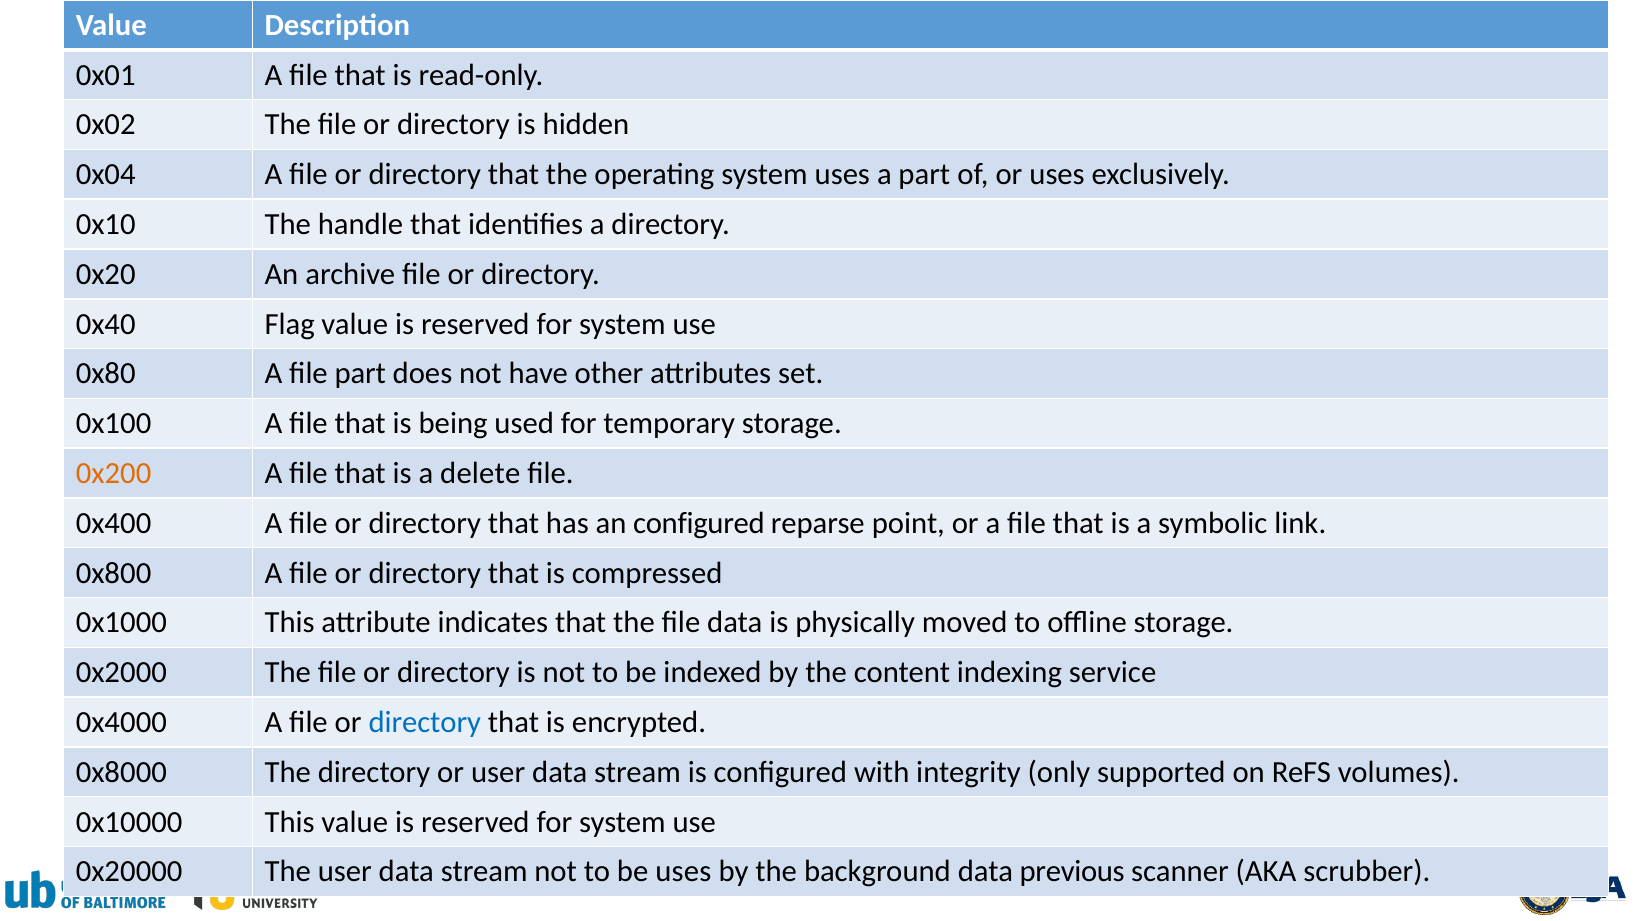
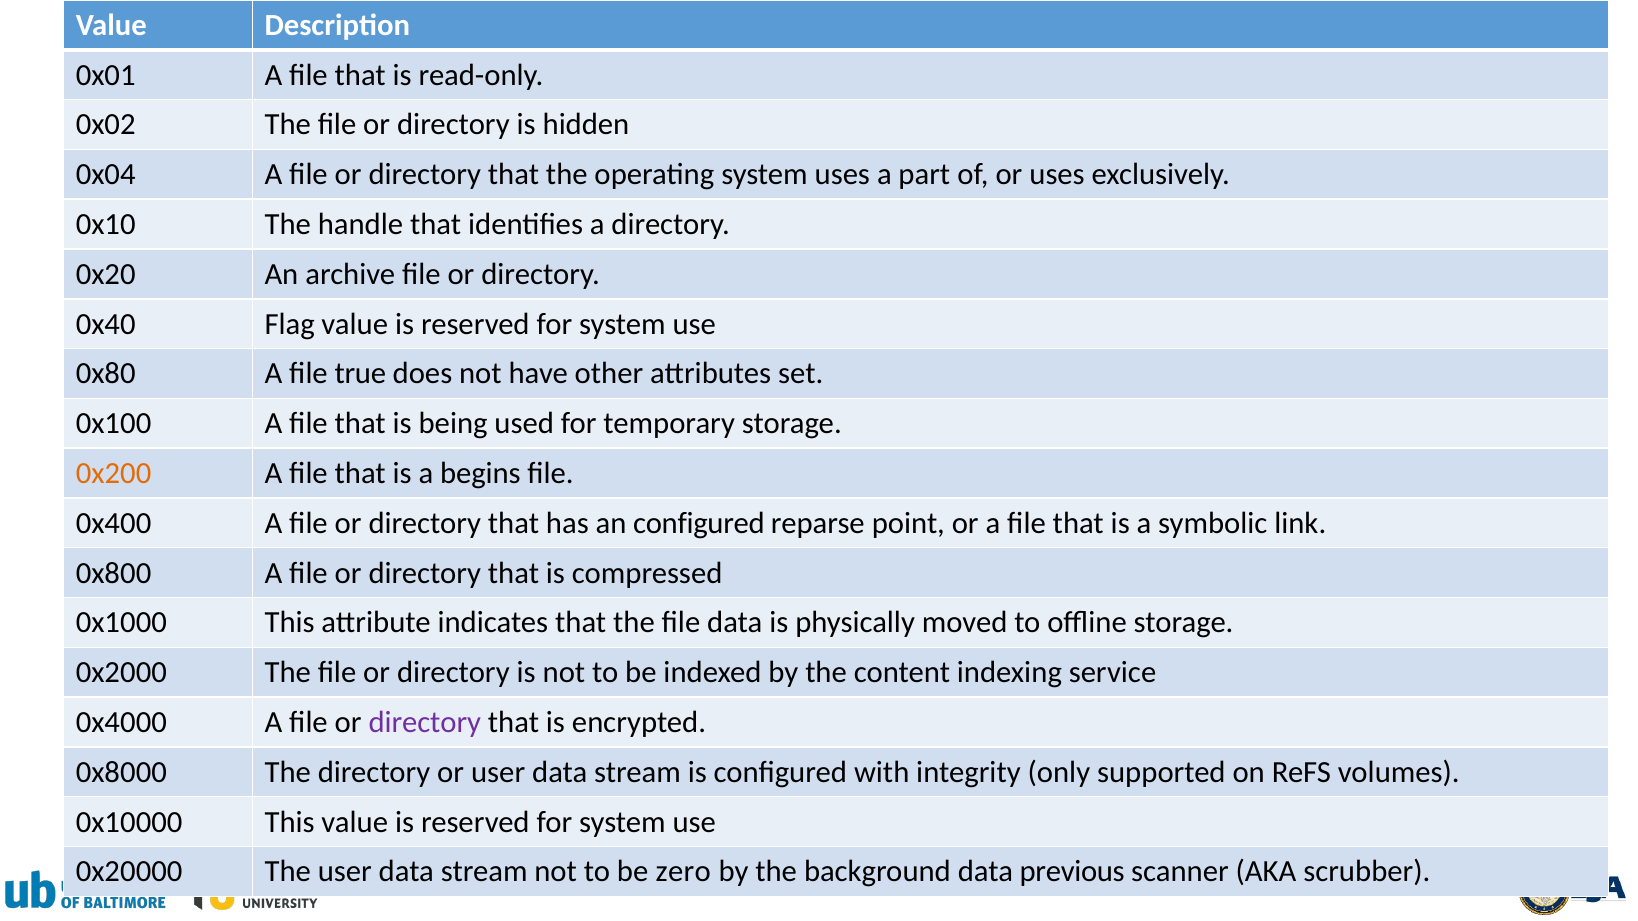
file part: part -> true
delete: delete -> begins
directory at (425, 723) colour: blue -> purple
be uses: uses -> zero
